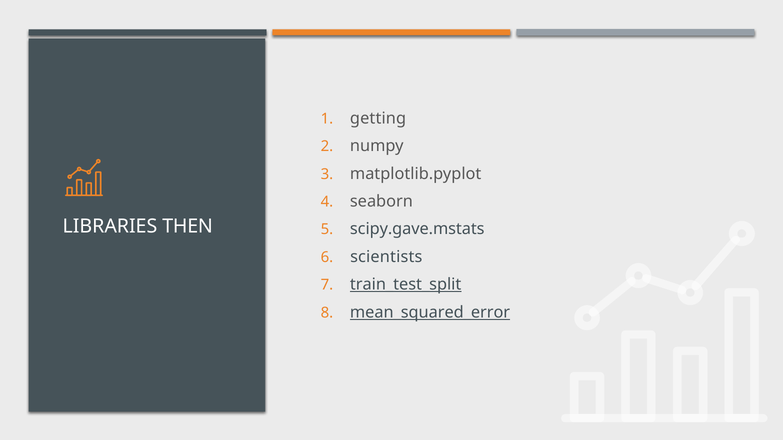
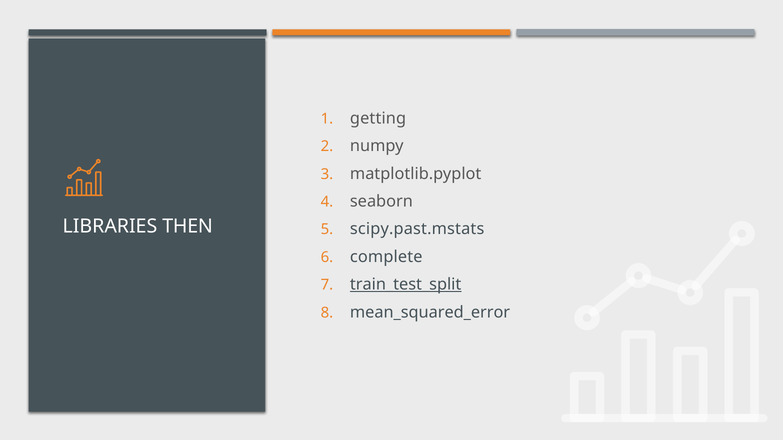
scipy.gave.mstats: scipy.gave.mstats -> scipy.past.mstats
scientists: scientists -> complete
mean_squared_error underline: present -> none
